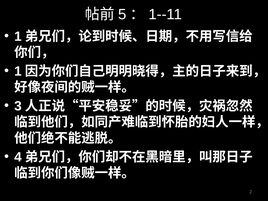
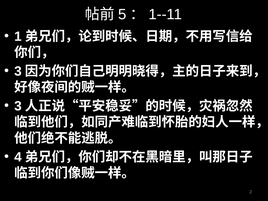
1 at (18, 71): 1 -> 3
